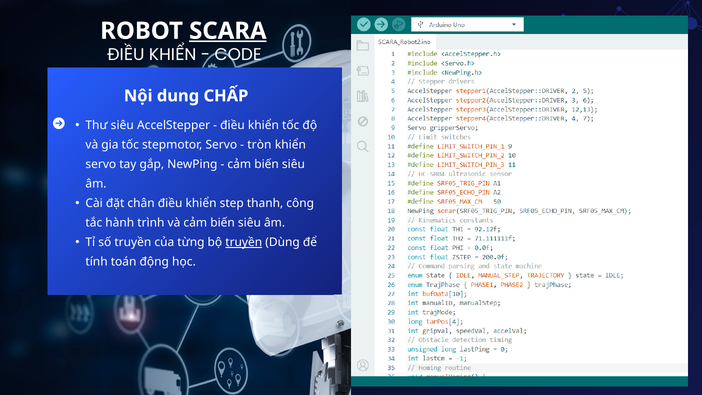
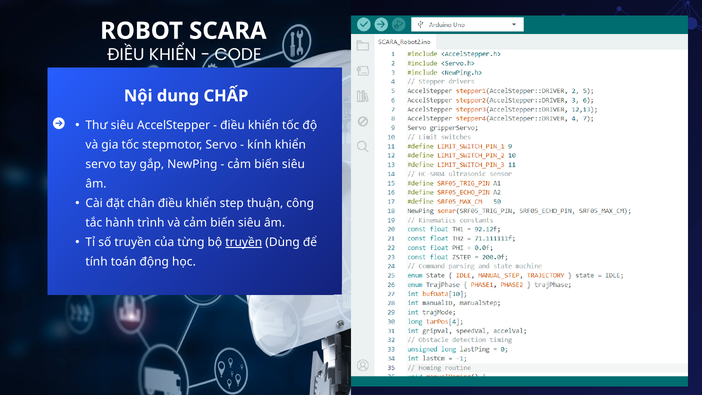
SCARA underline: present -> none
tròn: tròn -> kính
thanh: thanh -> thuận
